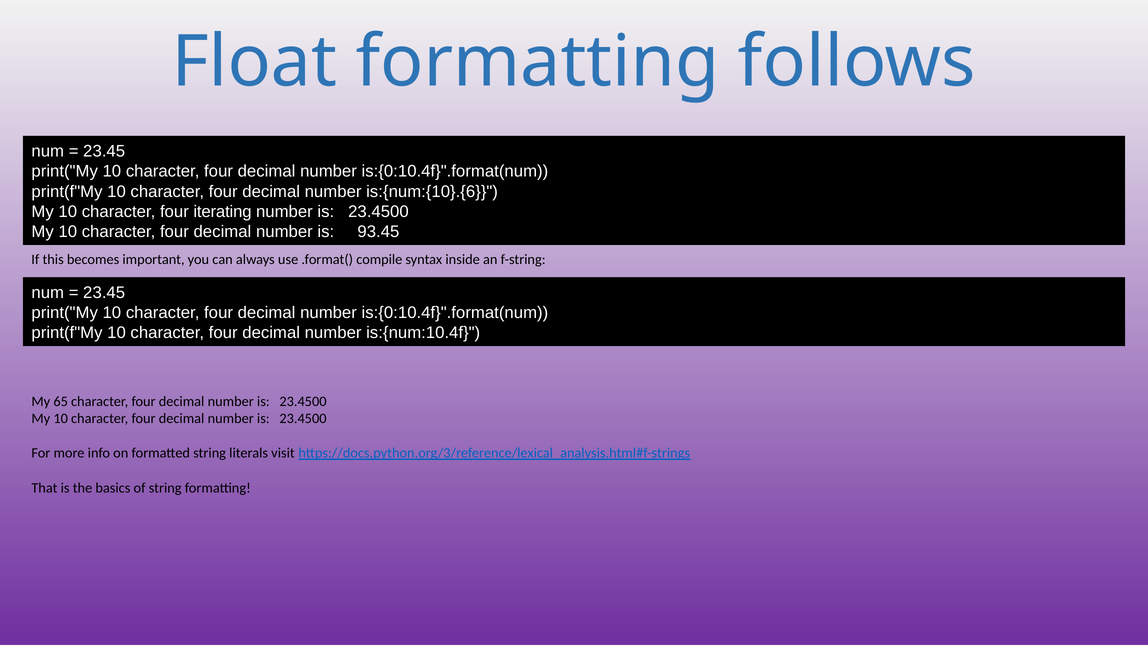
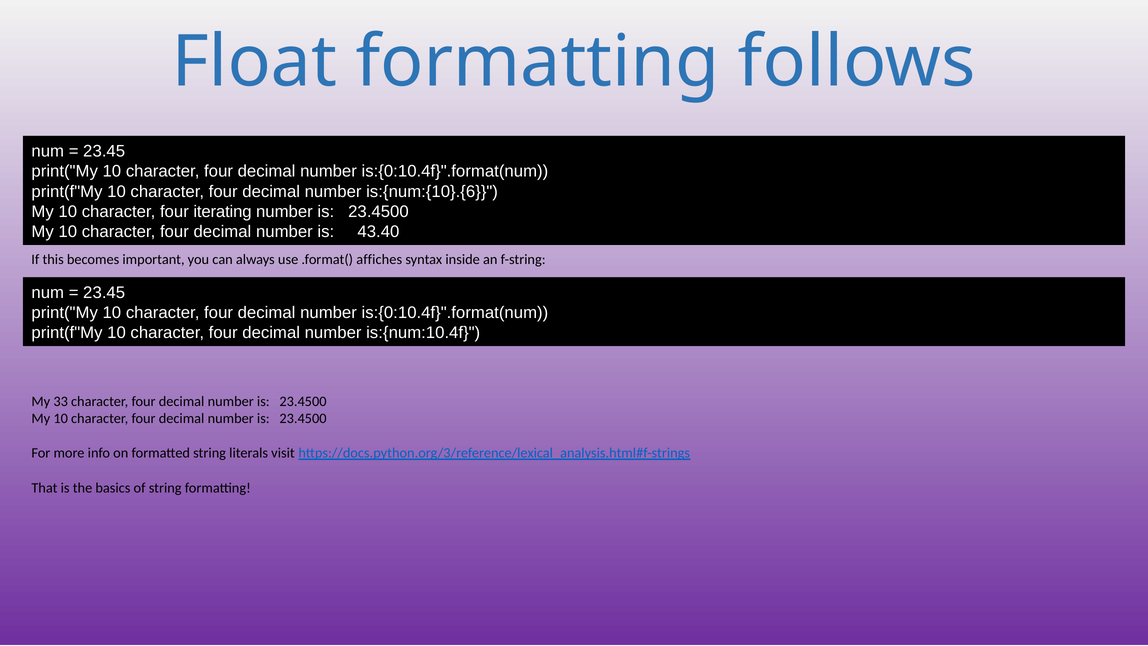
93.45: 93.45 -> 43.40
compile: compile -> affiches
65: 65 -> 33
